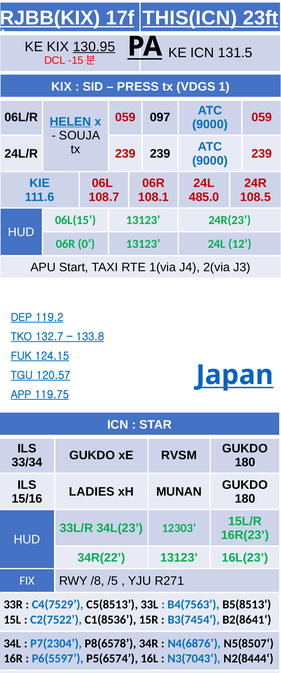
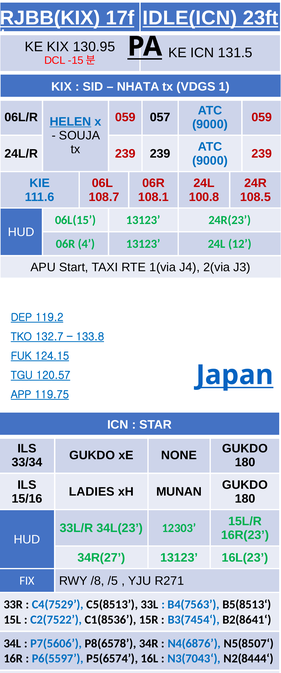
THIS(ICN: THIS(ICN -> IDLE(ICN
130.95 underline: present -> none
PRESS: PRESS -> NHATA
097: 097 -> 057
485.0: 485.0 -> 100.8
0: 0 -> 4
RVSM: RVSM -> NONE
34R(22: 34R(22 -> 34R(27
P7(2304: P7(2304 -> P7(5606
